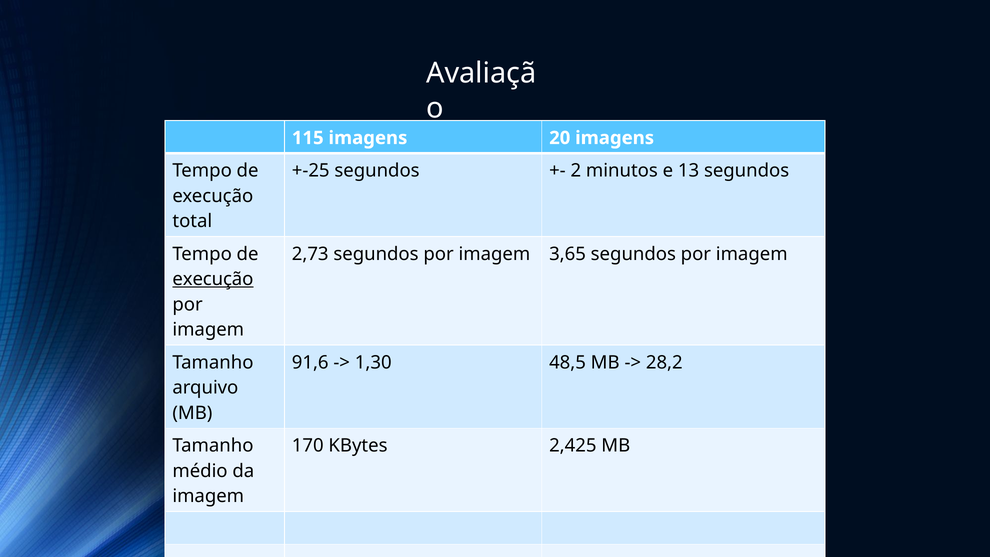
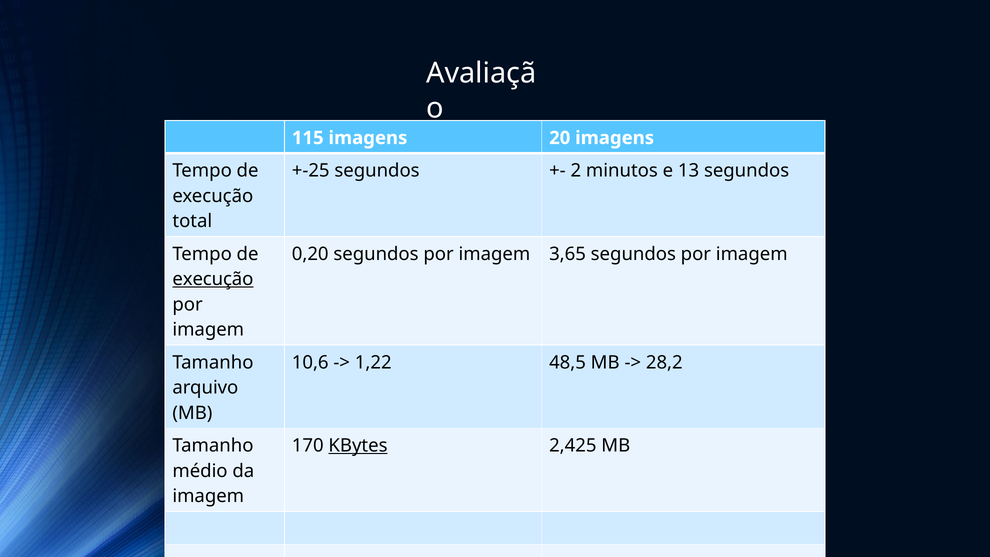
2,73: 2,73 -> 0,20
91,6: 91,6 -> 10,6
1,30: 1,30 -> 1,22
KBytes underline: none -> present
